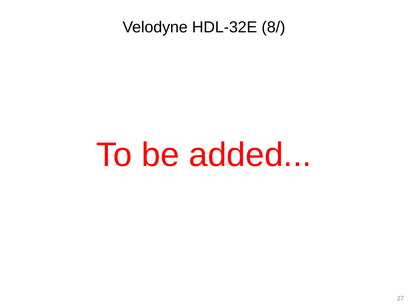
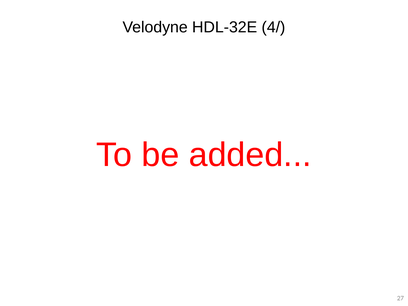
8/: 8/ -> 4/
